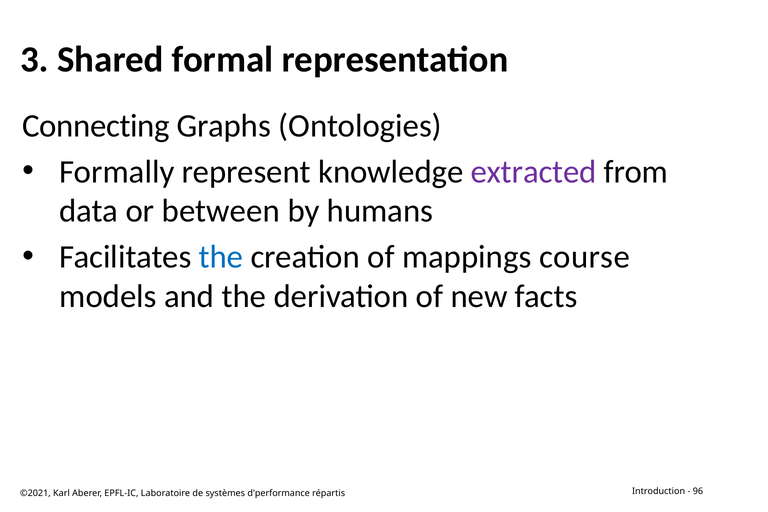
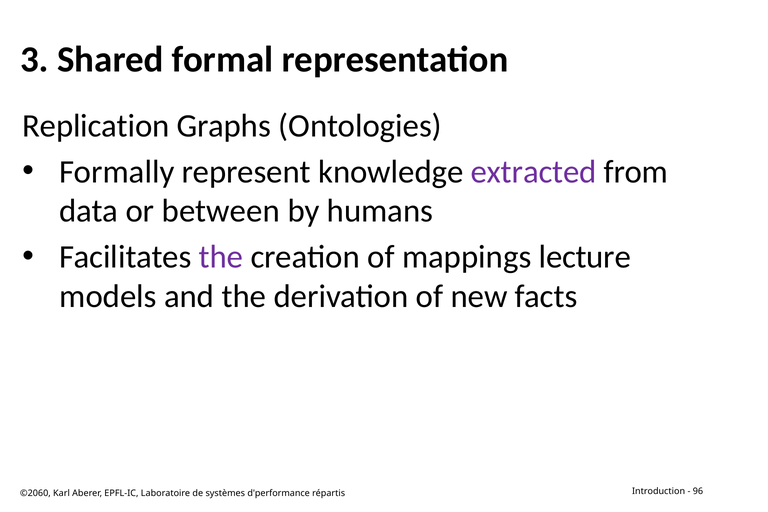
Connecting: Connecting -> Replication
the at (221, 257) colour: blue -> purple
course: course -> lecture
©2021: ©2021 -> ©2060
